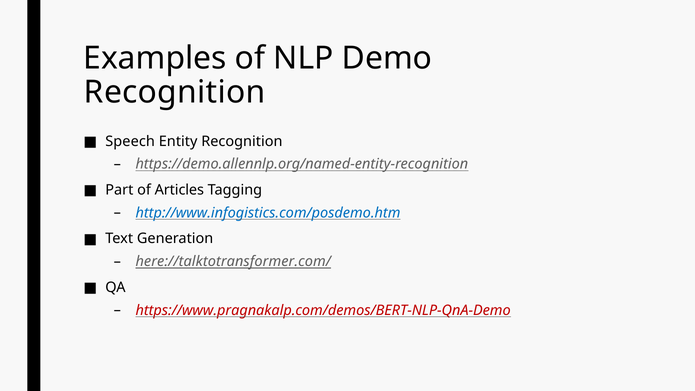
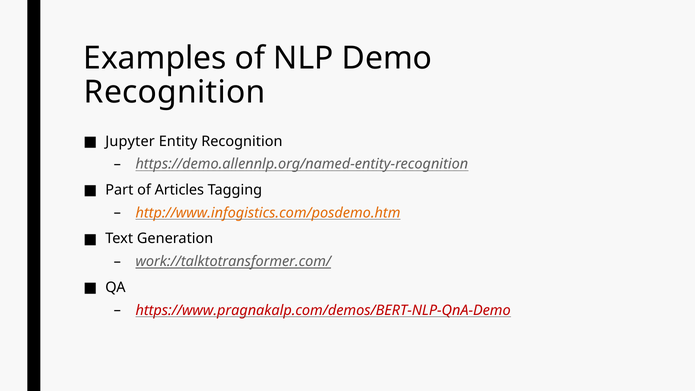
Speech: Speech -> Jupyter
http://www.infogistics.com/posdemo.htm colour: blue -> orange
here://talktotransformer.com/: here://talktotransformer.com/ -> work://talktotransformer.com/
